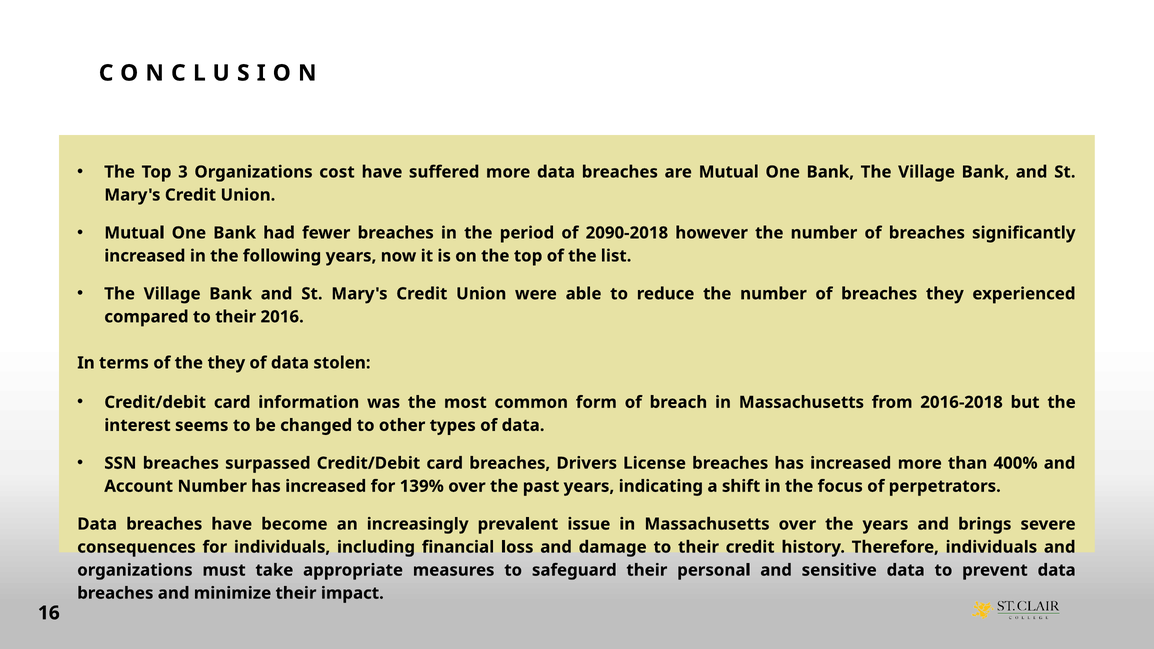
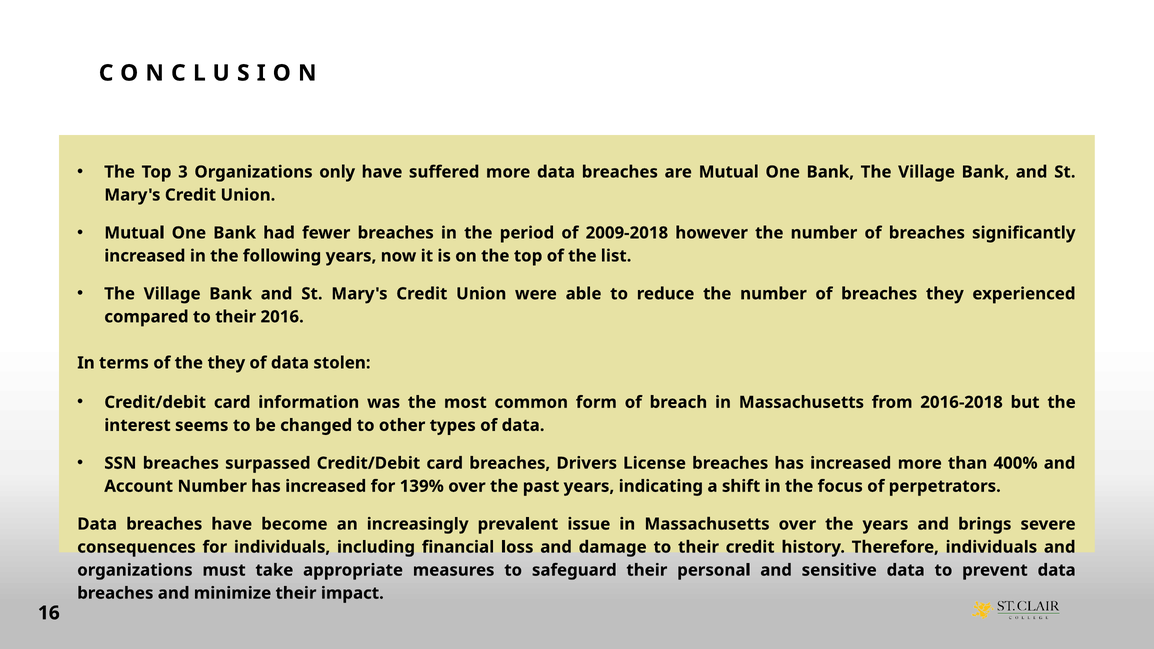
cost: cost -> only
2090-2018: 2090-2018 -> 2009-2018
